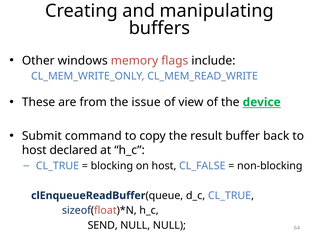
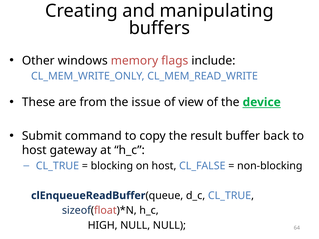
declared: declared -> gateway
SEND: SEND -> HIGH
